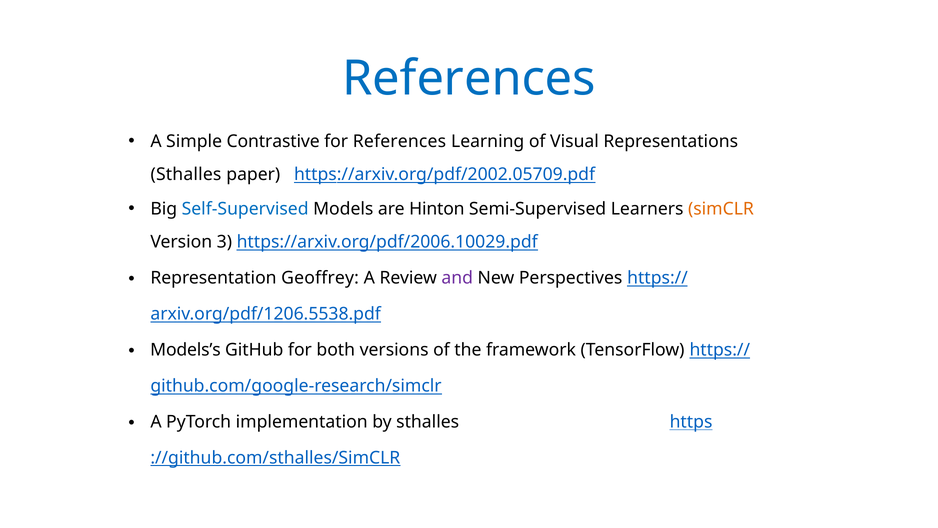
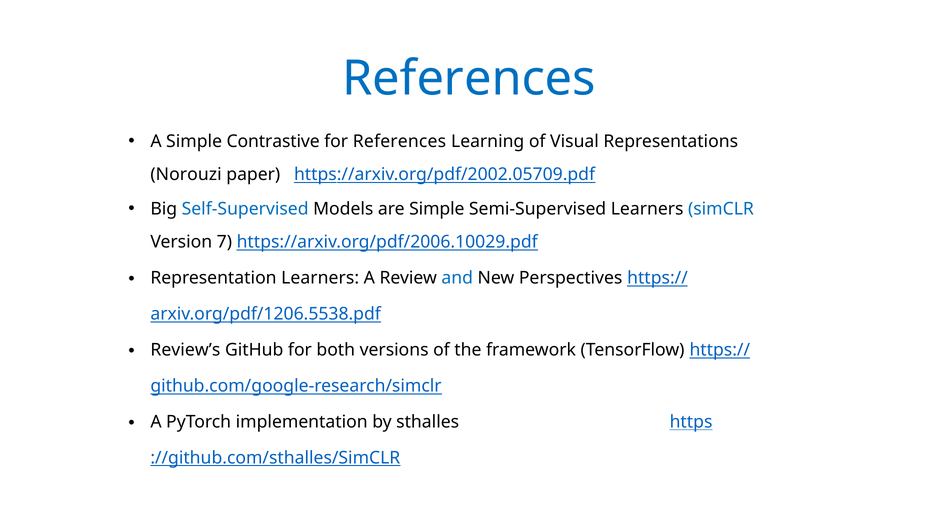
Sthalles at (186, 174): Sthalles -> Norouzi
are Hinton: Hinton -> Simple
simCLR colour: orange -> blue
3: 3 -> 7
Representation Geoffrey: Geoffrey -> Learners
and colour: purple -> blue
Models’s: Models’s -> Review’s
